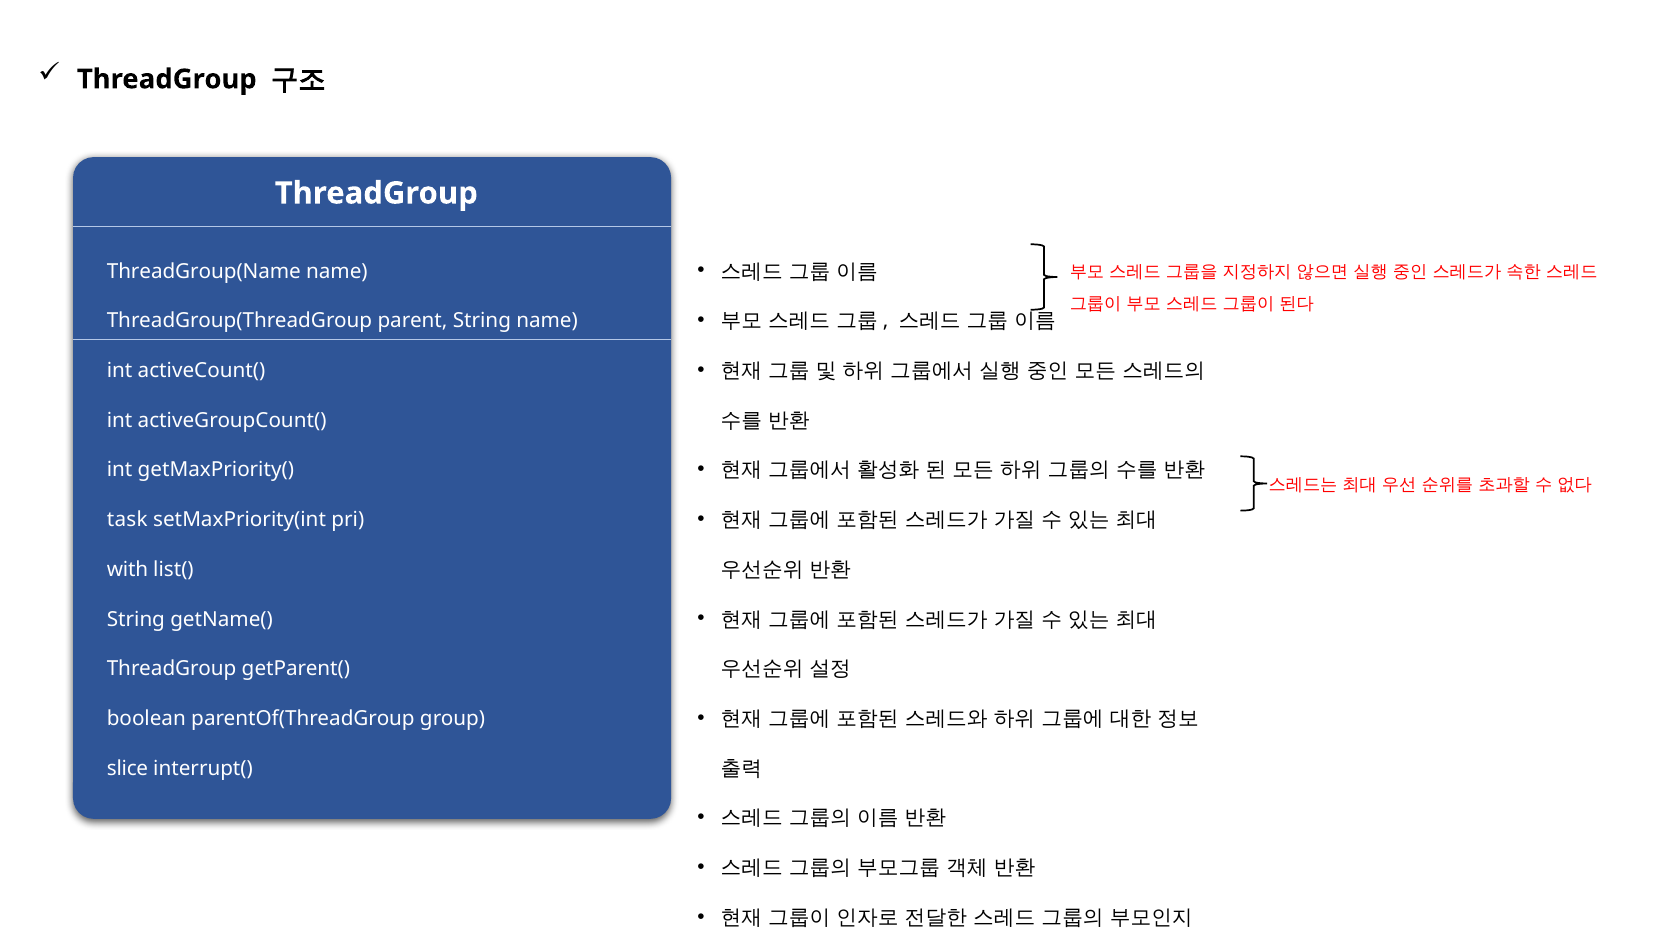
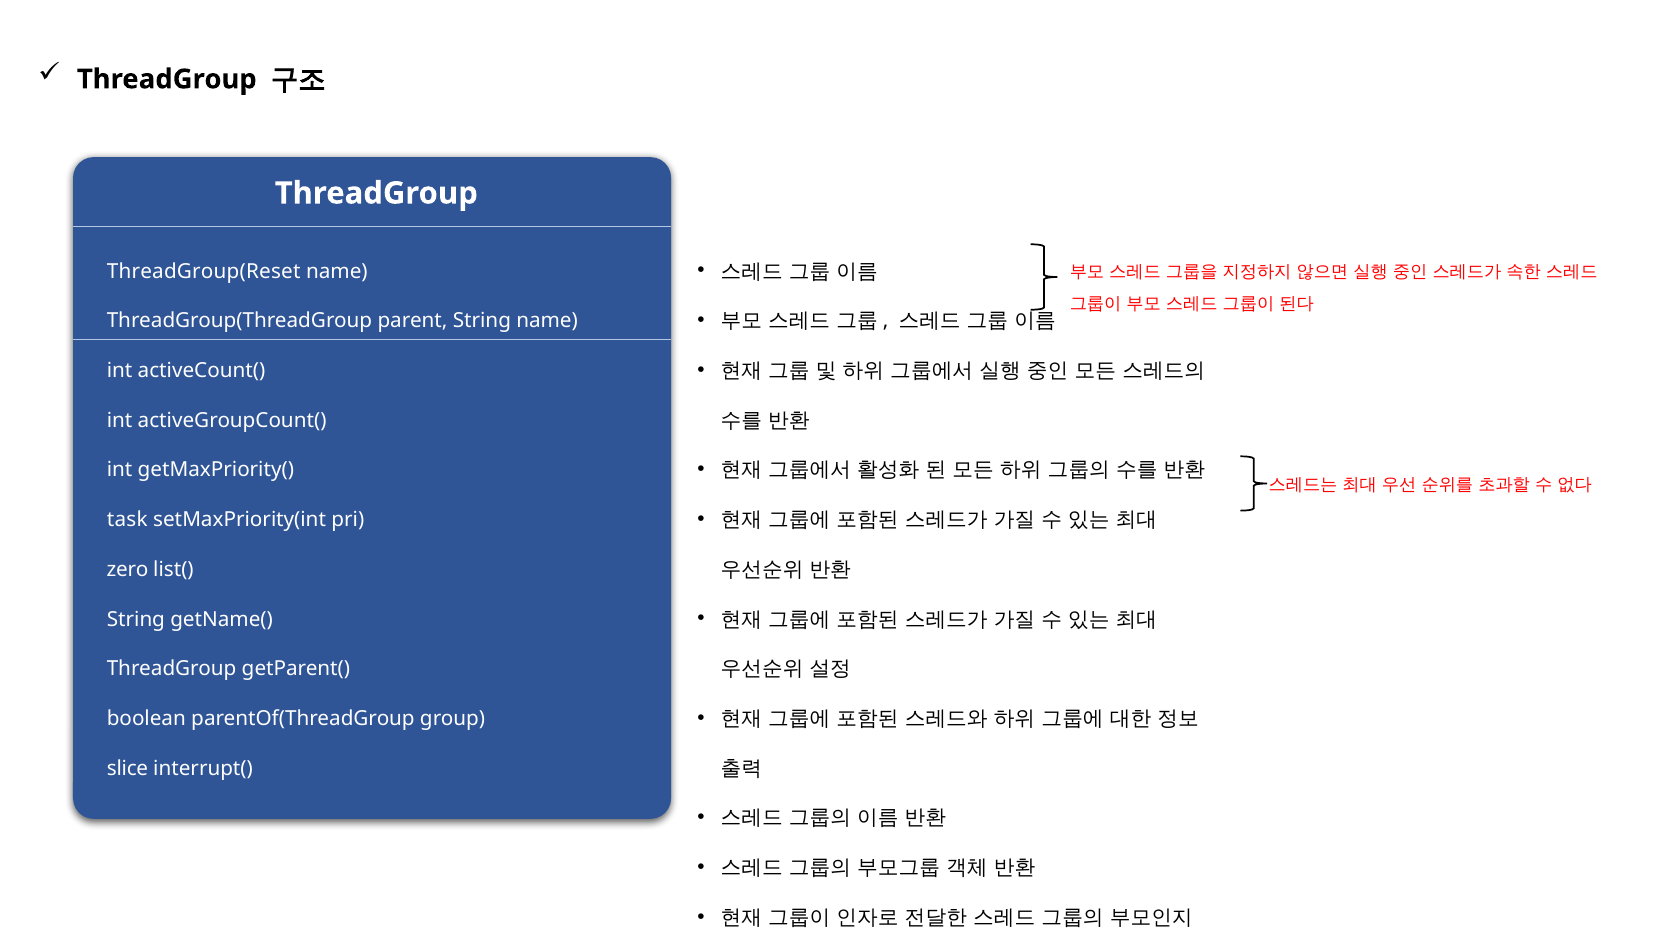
ThreadGroup(Name: ThreadGroup(Name -> ThreadGroup(Reset
with: with -> zero
